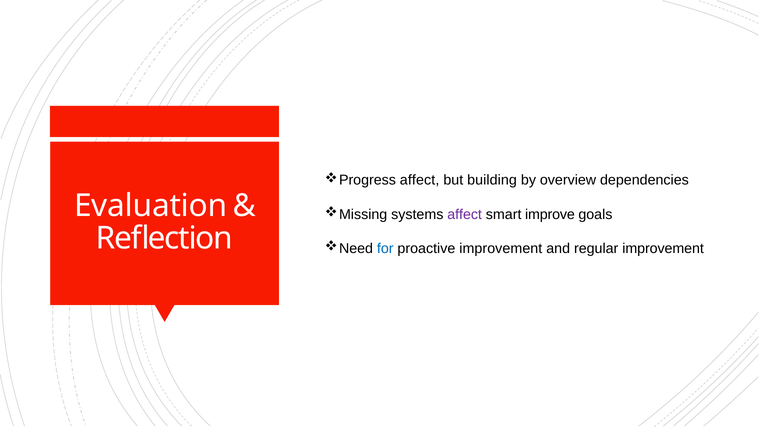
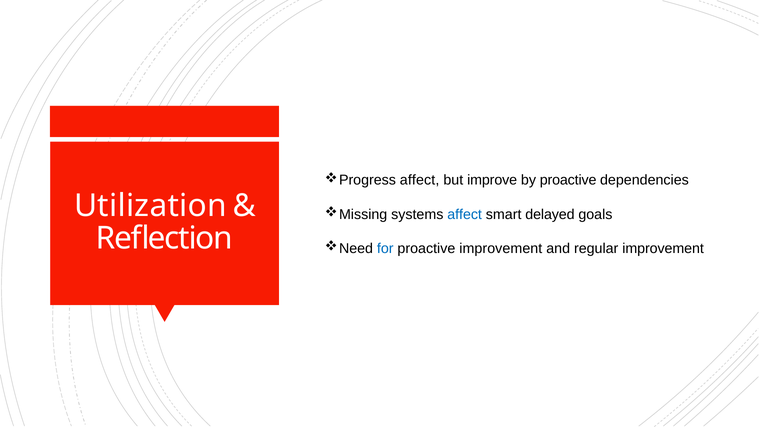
building: building -> improve
by overview: overview -> proactive
Evaluation: Evaluation -> Utilization
affect at (465, 215) colour: purple -> blue
improve: improve -> delayed
